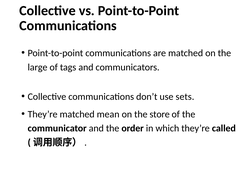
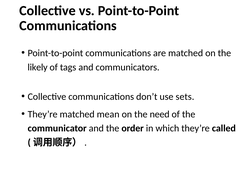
large: large -> likely
store: store -> need
